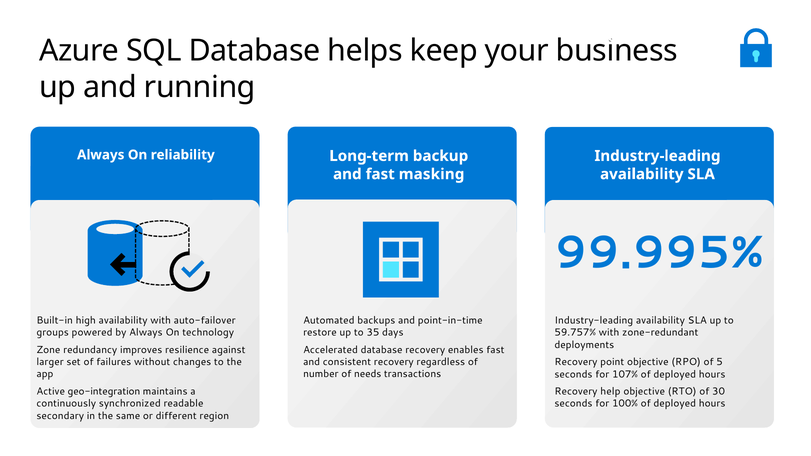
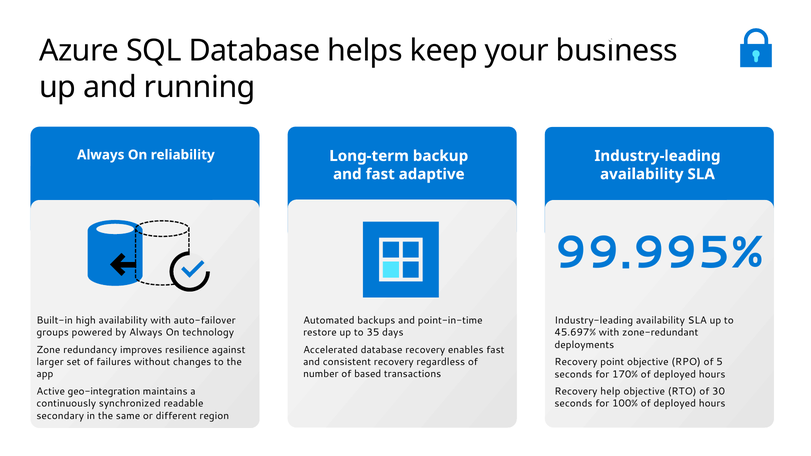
masking: masking -> adaptive
59.757%: 59.757% -> 45.697%
needs: needs -> based
107%: 107% -> 170%
